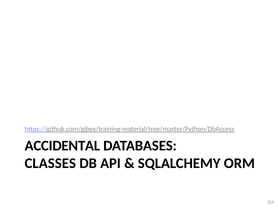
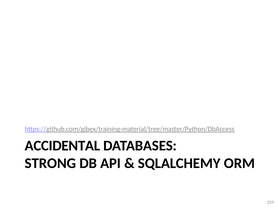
CLASSES: CLASSES -> STRONG
